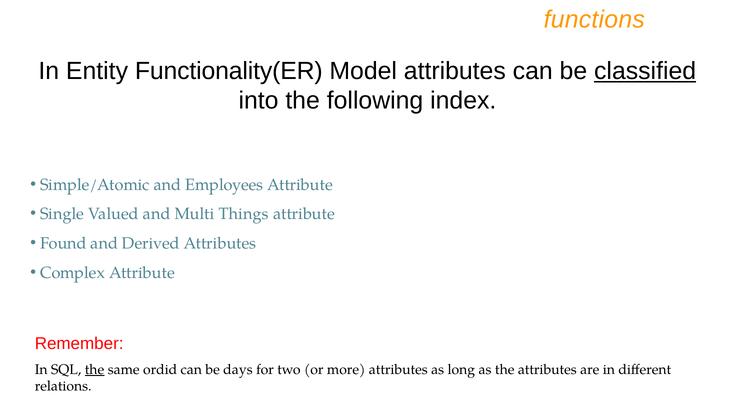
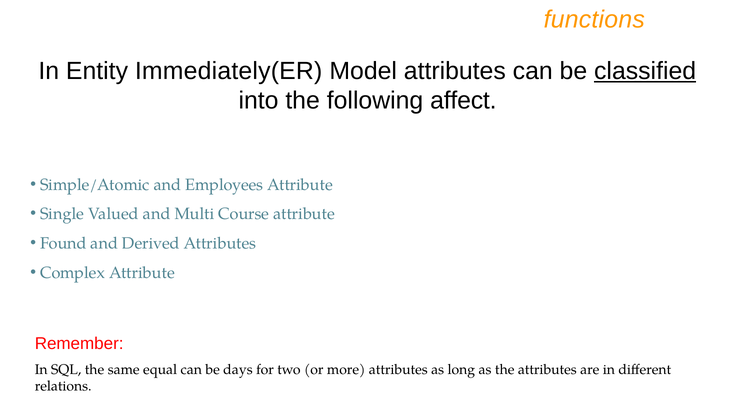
Functionality(ER: Functionality(ER -> Immediately(ER
index: index -> affect
Things: Things -> Course
the at (94, 369) underline: present -> none
ordid: ordid -> equal
